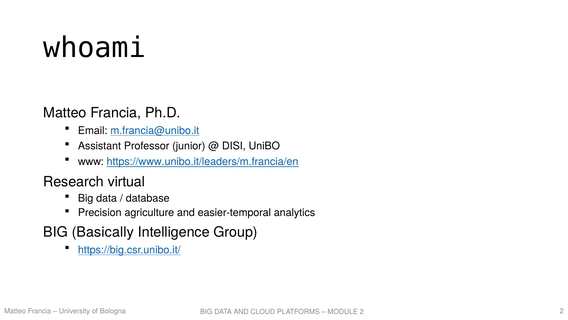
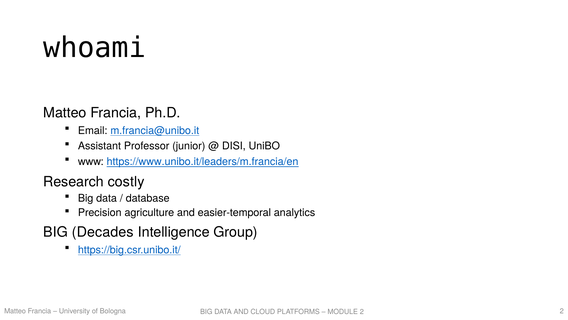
virtual: virtual -> costly
Basically: Basically -> Decades
